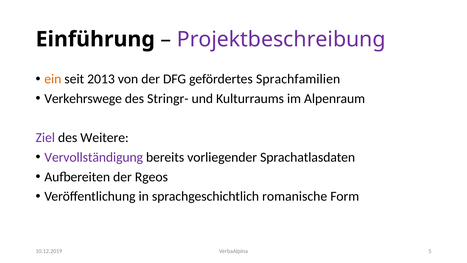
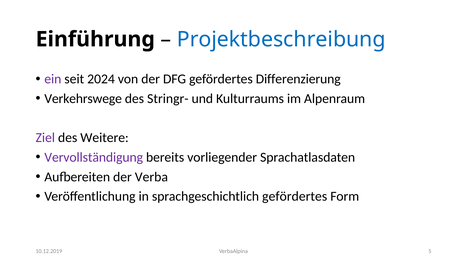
Projektbeschreibung colour: purple -> blue
ein colour: orange -> purple
2013: 2013 -> 2024
Sprachfamilien: Sprachfamilien -> Differenzierung
Rgeos: Rgeos -> Verba
sprachgeschichtlich romanische: romanische -> gefördertes
